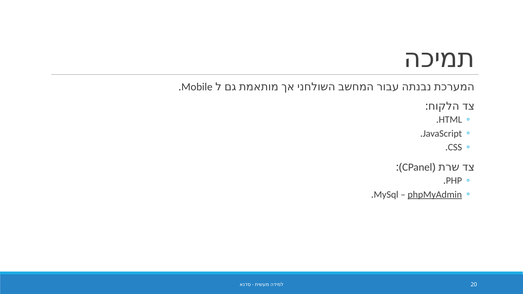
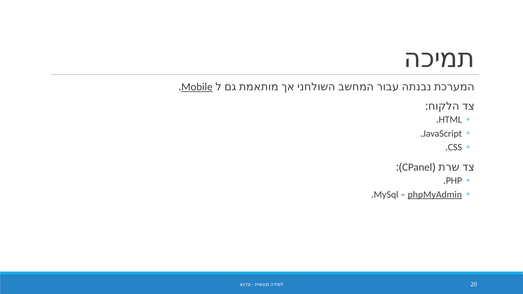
Mobile underline: none -> present
